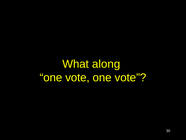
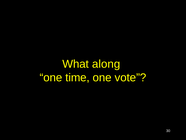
vote at (78, 77): vote -> time
